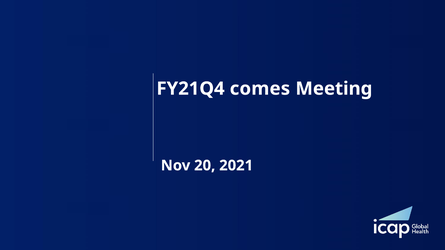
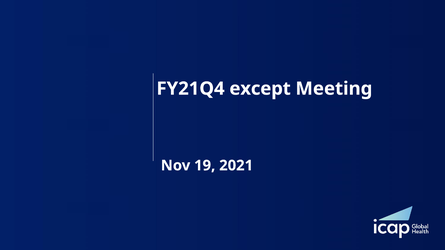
comes: comes -> except
20: 20 -> 19
